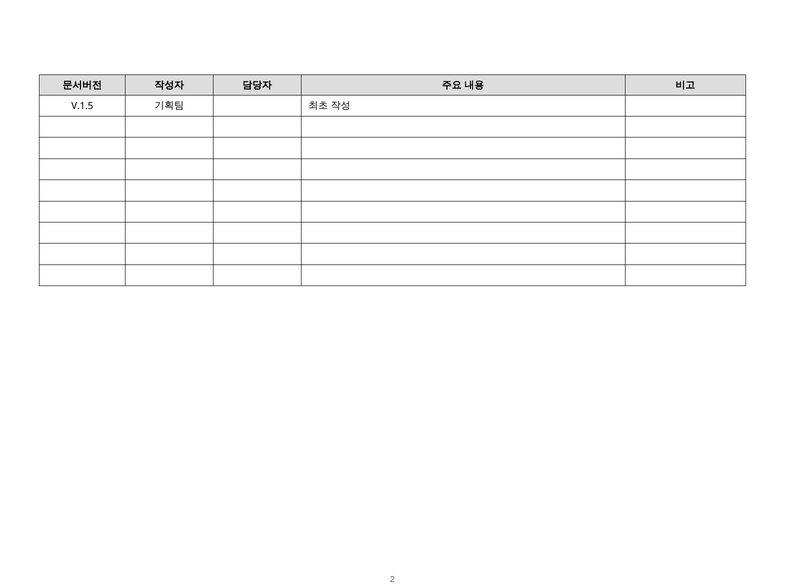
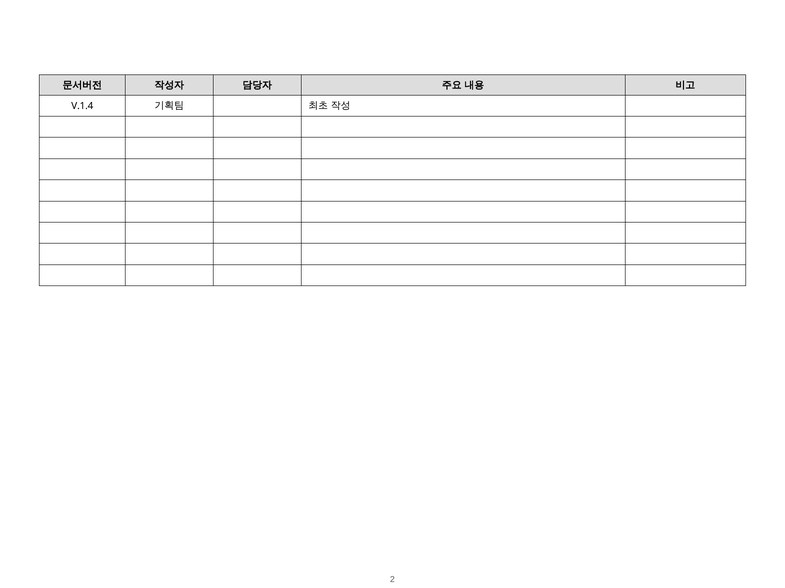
V.1.5: V.1.5 -> V.1.4
